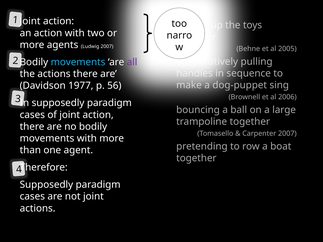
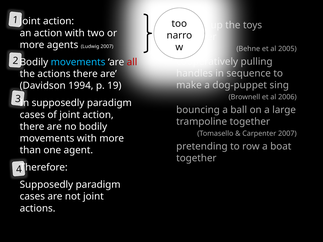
all colour: purple -> red
1977: 1977 -> 1994
56: 56 -> 19
